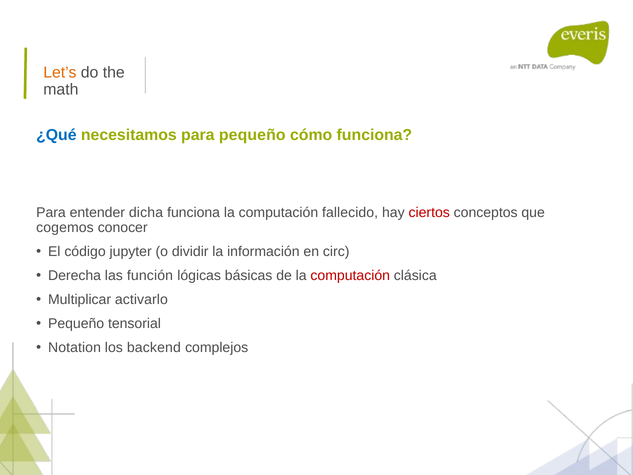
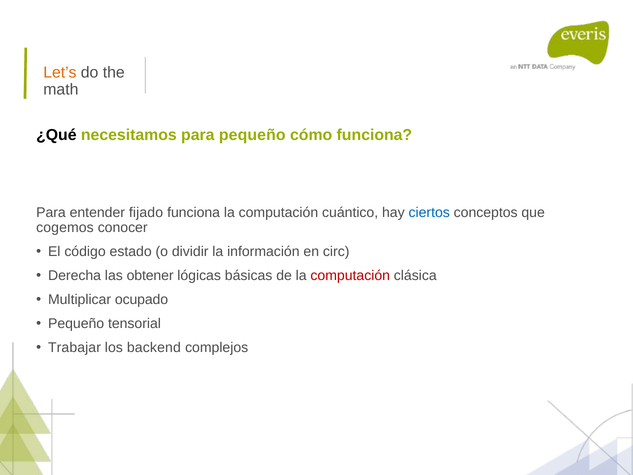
¿Qué colour: blue -> black
dicha: dicha -> fijado
fallecido: fallecido -> cuántico
ciertos colour: red -> blue
jupyter: jupyter -> estado
función: función -> obtener
activarlo: activarlo -> ocupado
Notation: Notation -> Trabajar
